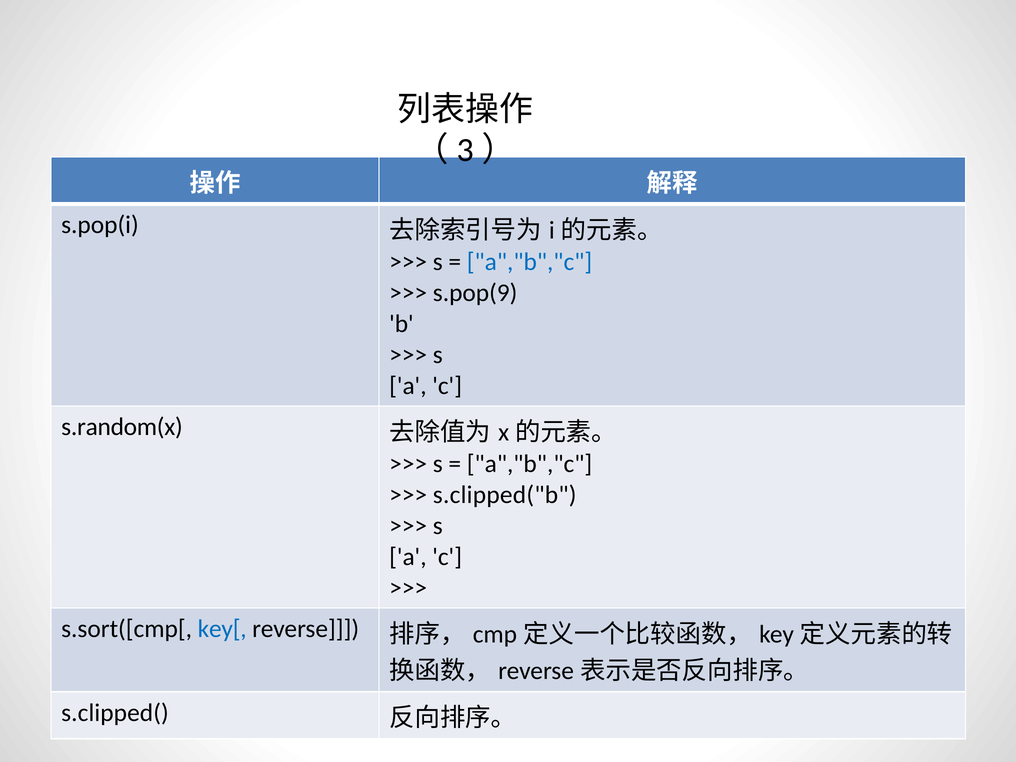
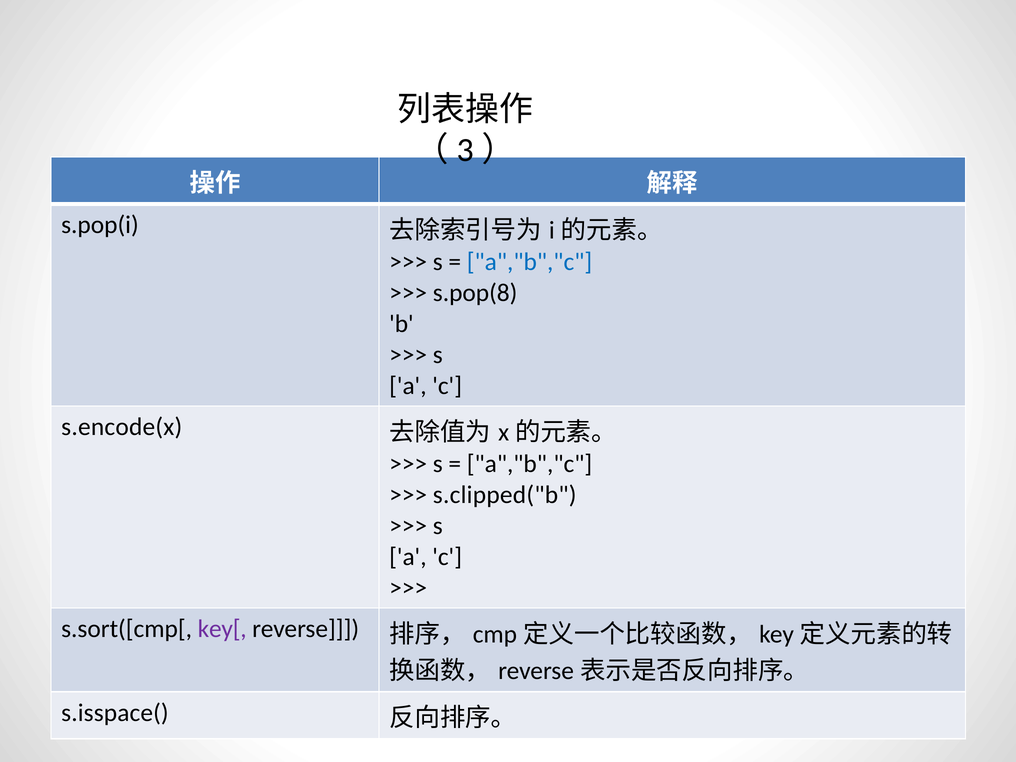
s.pop(9: s.pop(9 -> s.pop(8
s.random(x: s.random(x -> s.encode(x
key[ colour: blue -> purple
s.clipped(: s.clipped( -> s.isspace(
